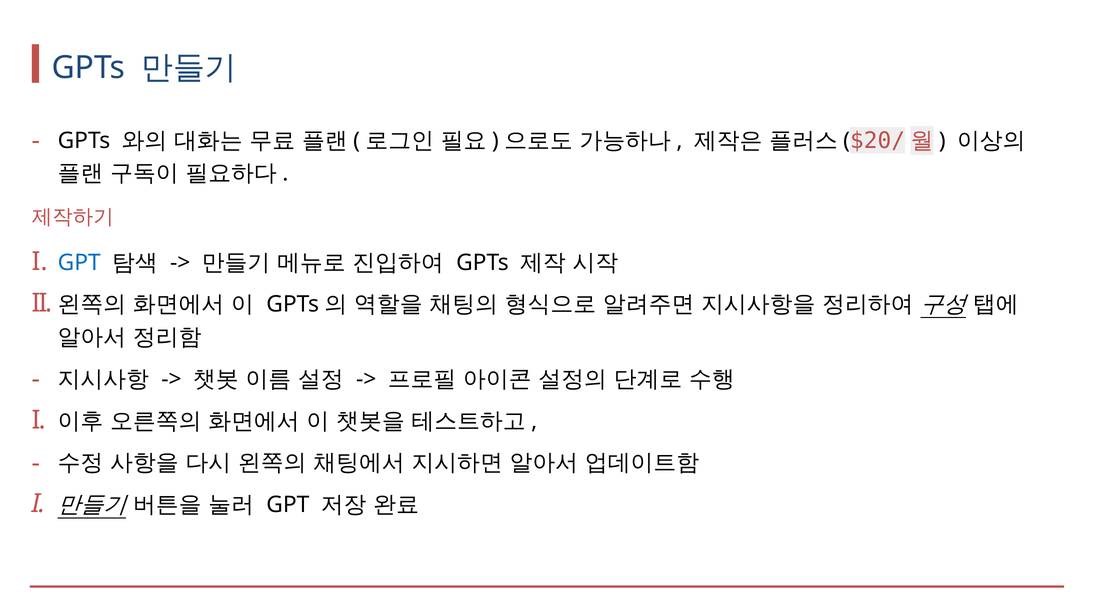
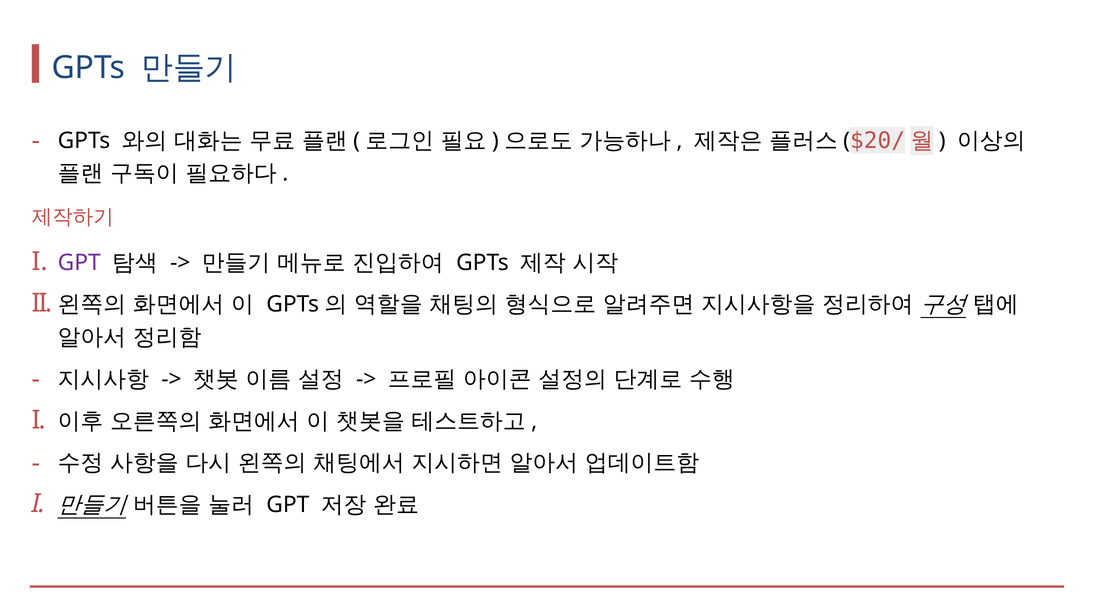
GPT at (79, 263) colour: blue -> purple
